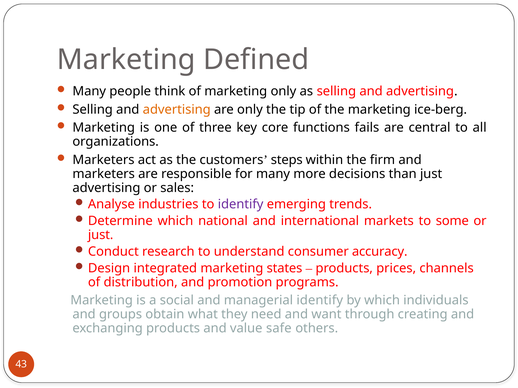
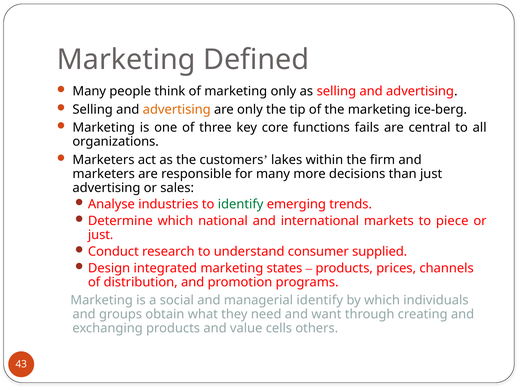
steps: steps -> lakes
identify at (241, 205) colour: purple -> green
some: some -> piece
accuracy: accuracy -> supplied
safe: safe -> cells
